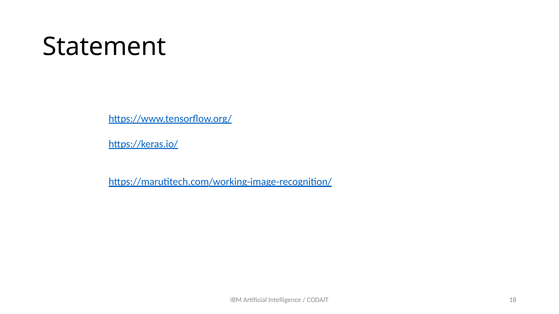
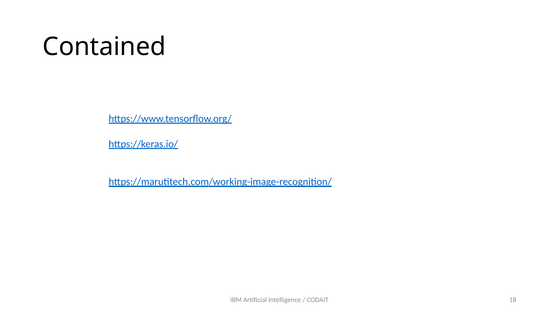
Statement: Statement -> Contained
